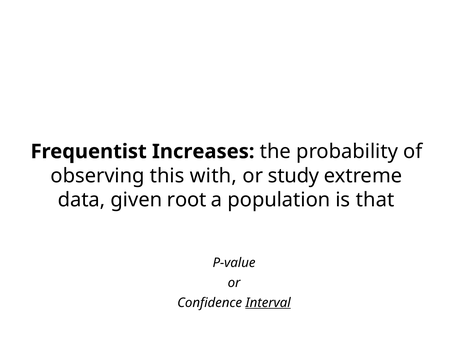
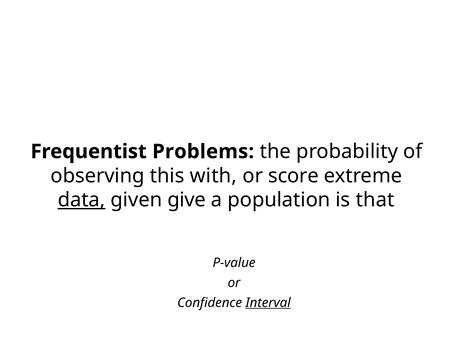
Increases: Increases -> Problems
study: study -> score
data underline: none -> present
root: root -> give
